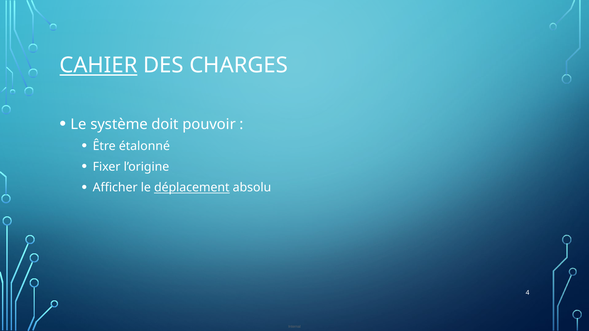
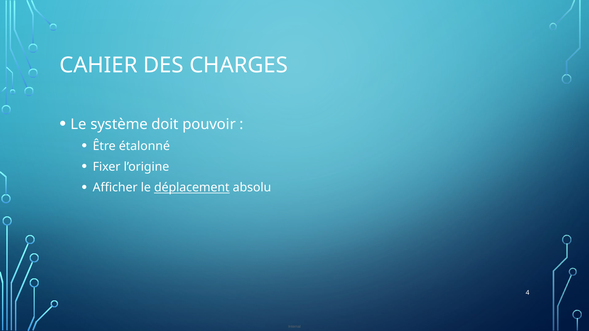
CAHIER underline: present -> none
